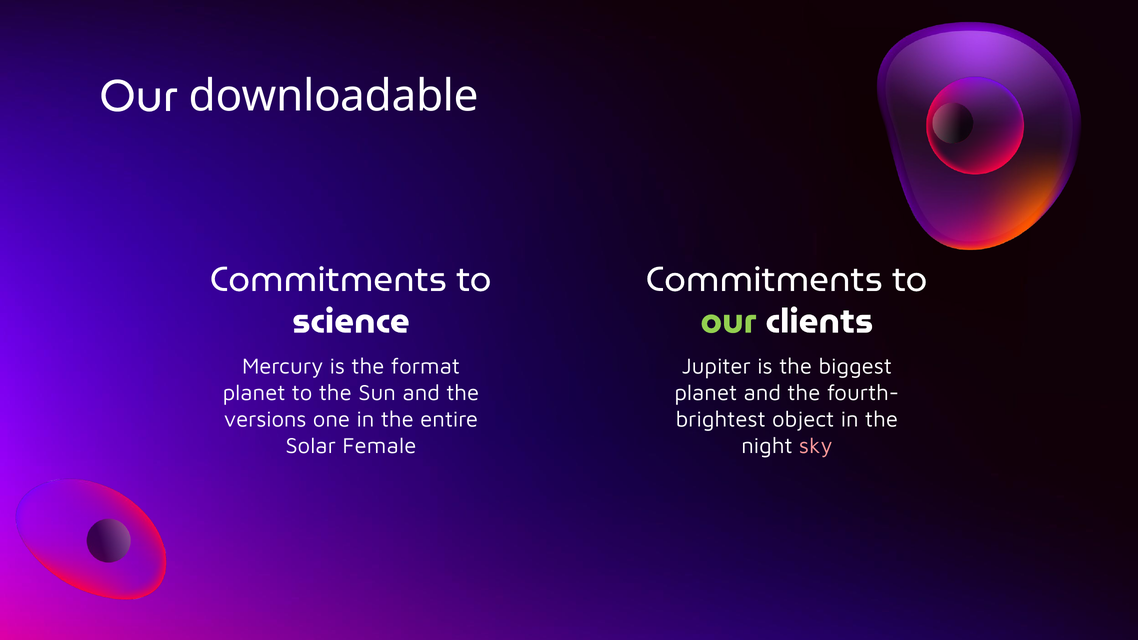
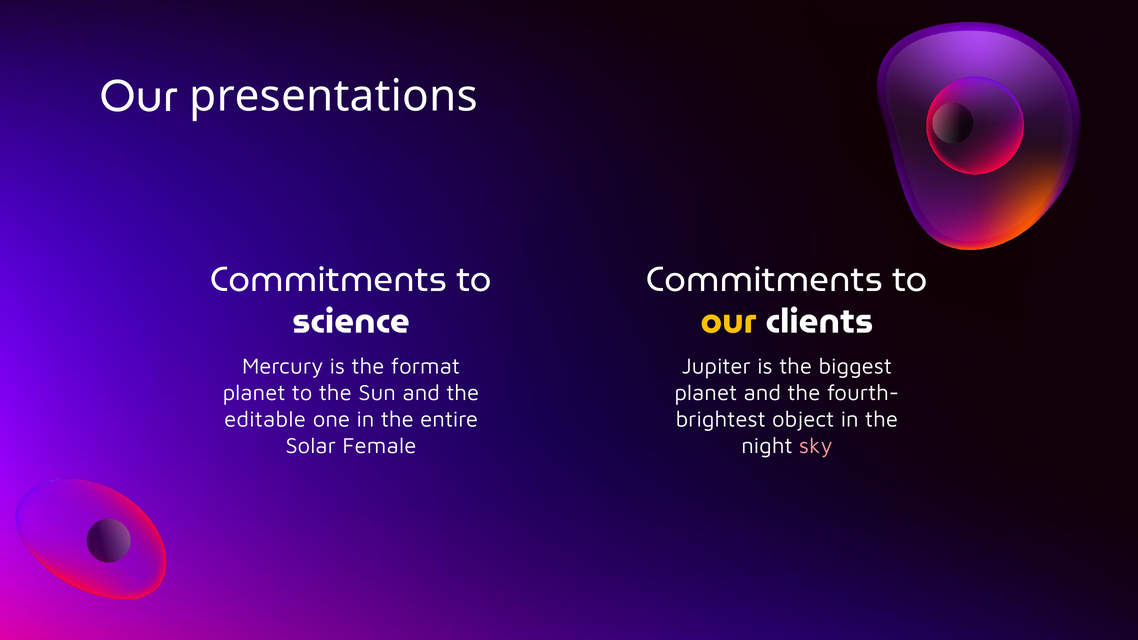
downloadable: downloadable -> presentations
our at (728, 321) colour: light green -> yellow
versions: versions -> editable
